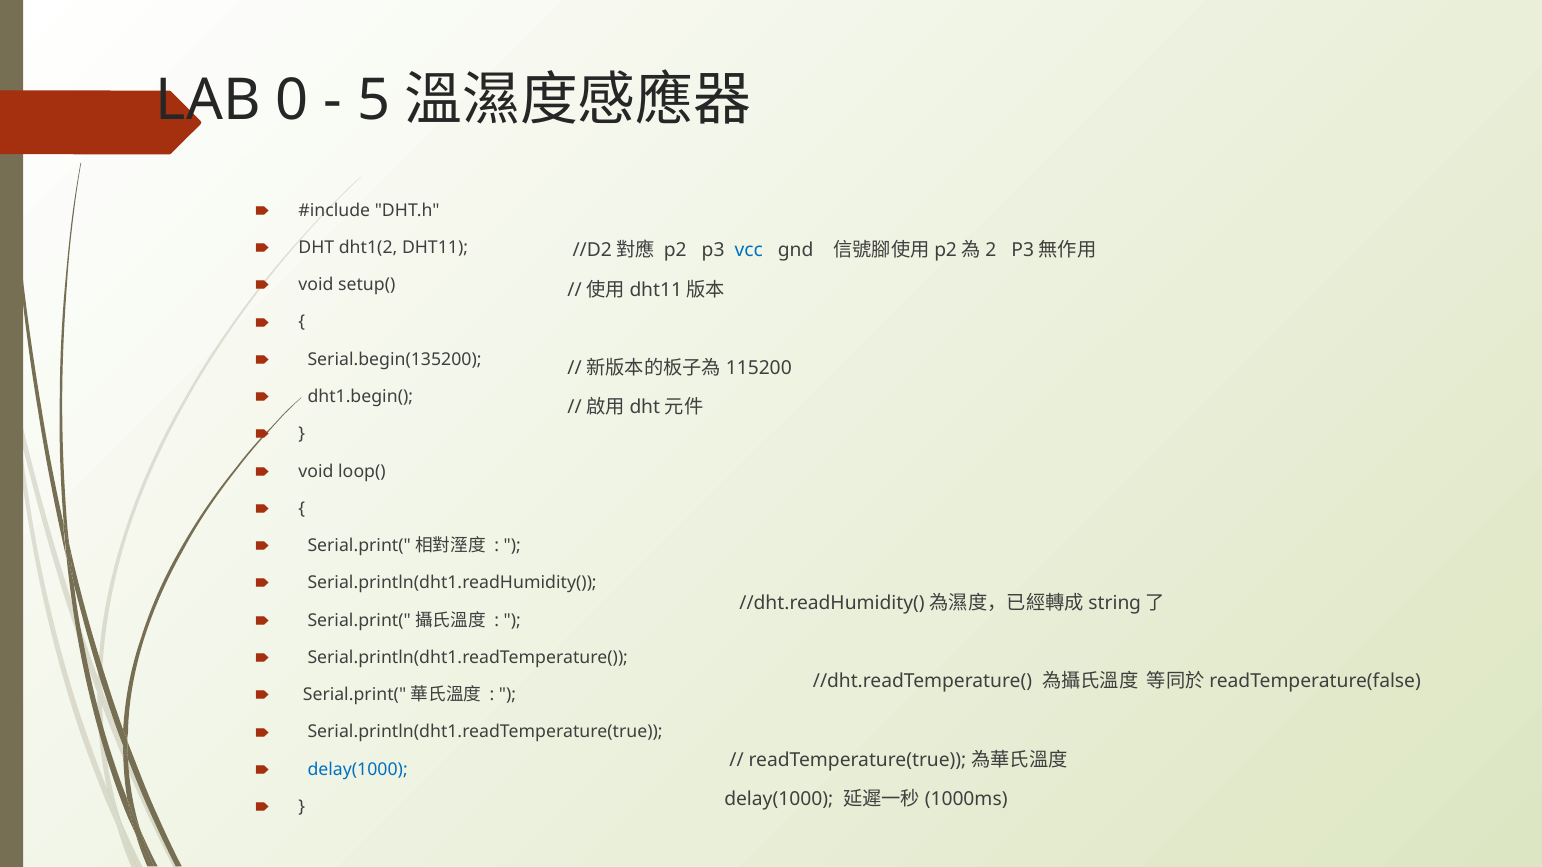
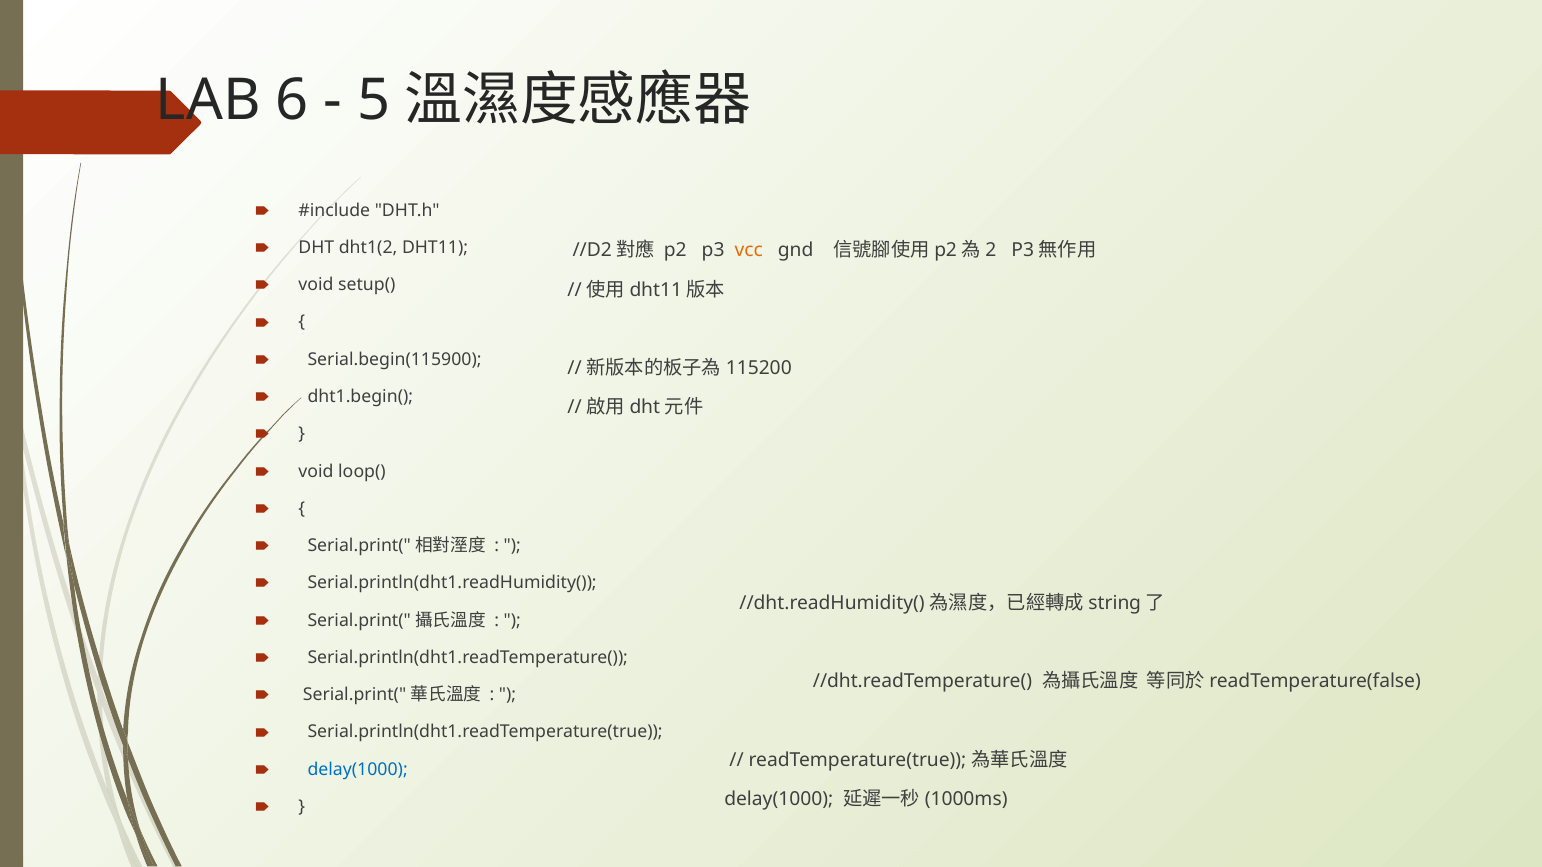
0: 0 -> 6
vcc colour: blue -> orange
Serial.begin(135200: Serial.begin(135200 -> Serial.begin(115900
